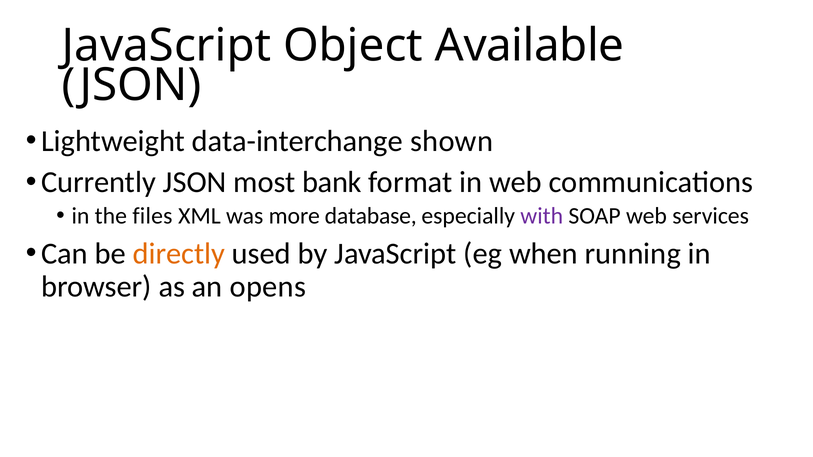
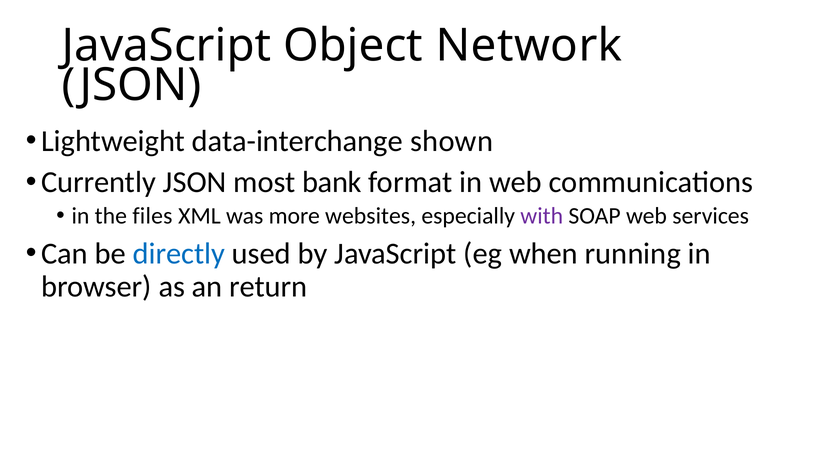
Available: Available -> Network
database: database -> websites
directly colour: orange -> blue
opens: opens -> return
